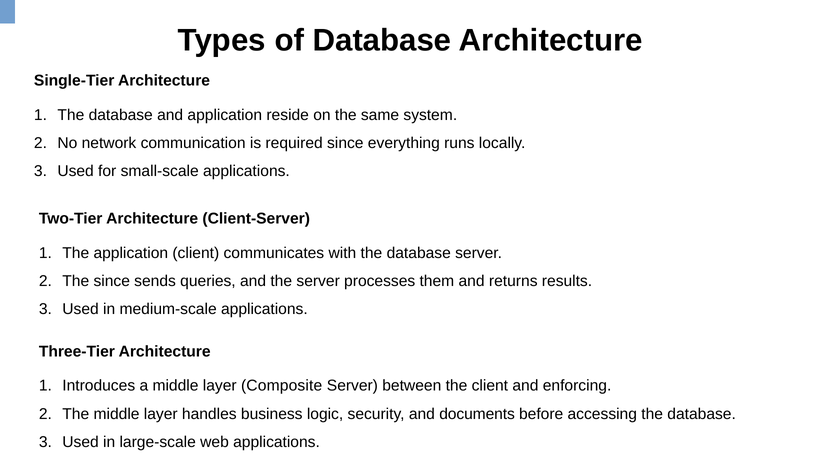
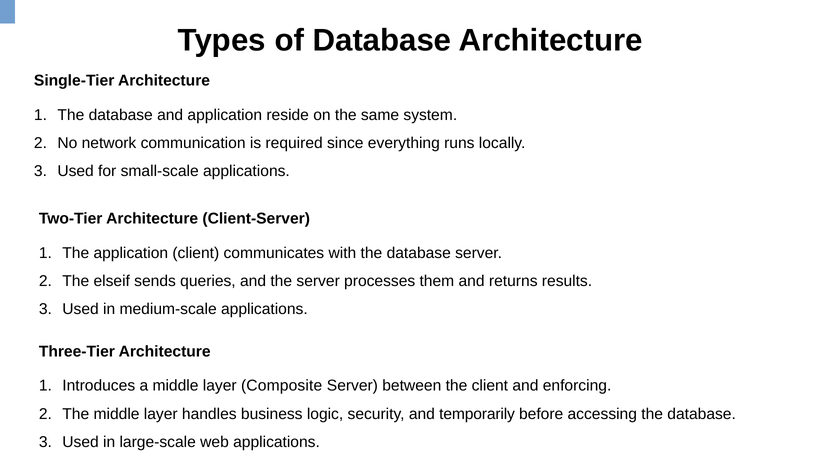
The since: since -> elseif
documents: documents -> temporarily
